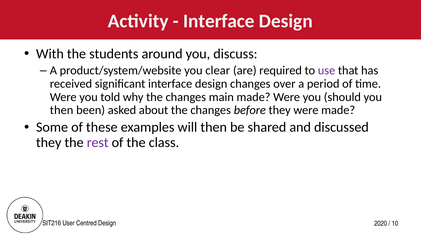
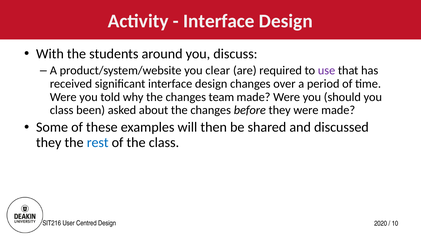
main: main -> team
then at (62, 110): then -> class
rest colour: purple -> blue
